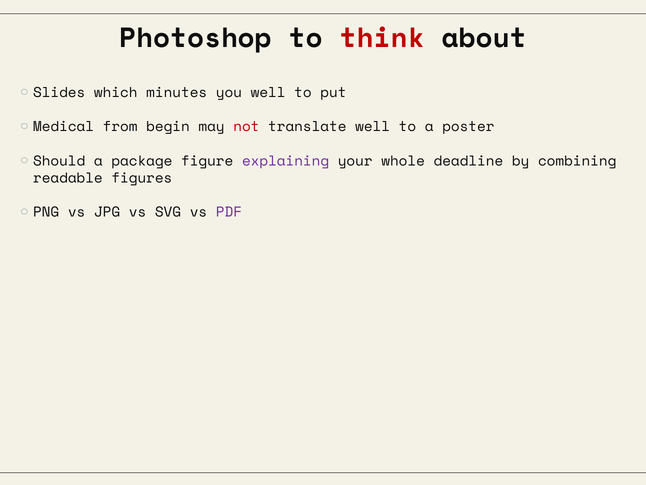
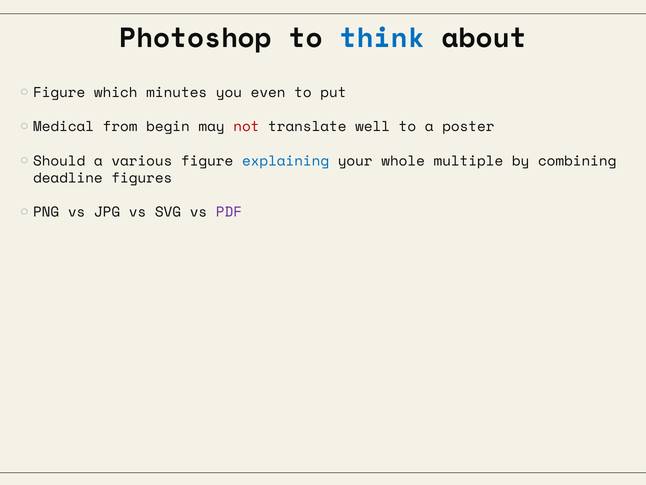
think colour: red -> blue
Slides at (59, 92): Slides -> Figure
you well: well -> even
package: package -> various
explaining colour: purple -> blue
deadline: deadline -> multiple
readable: readable -> deadline
